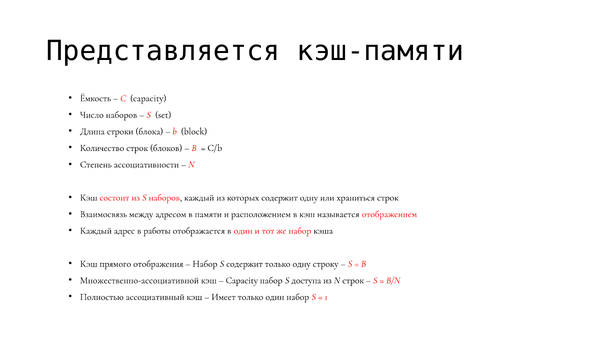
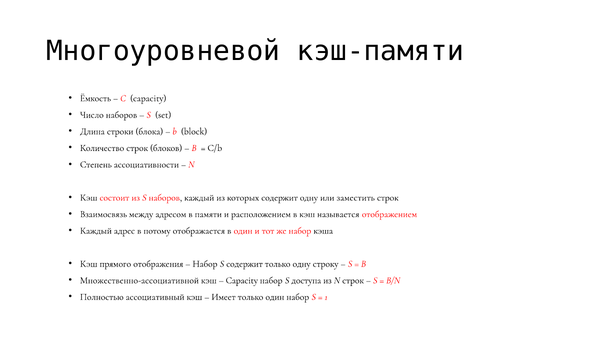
Представляется: Представляется -> Многоуровневой
храниться: храниться -> заместить
работы: работы -> потому
